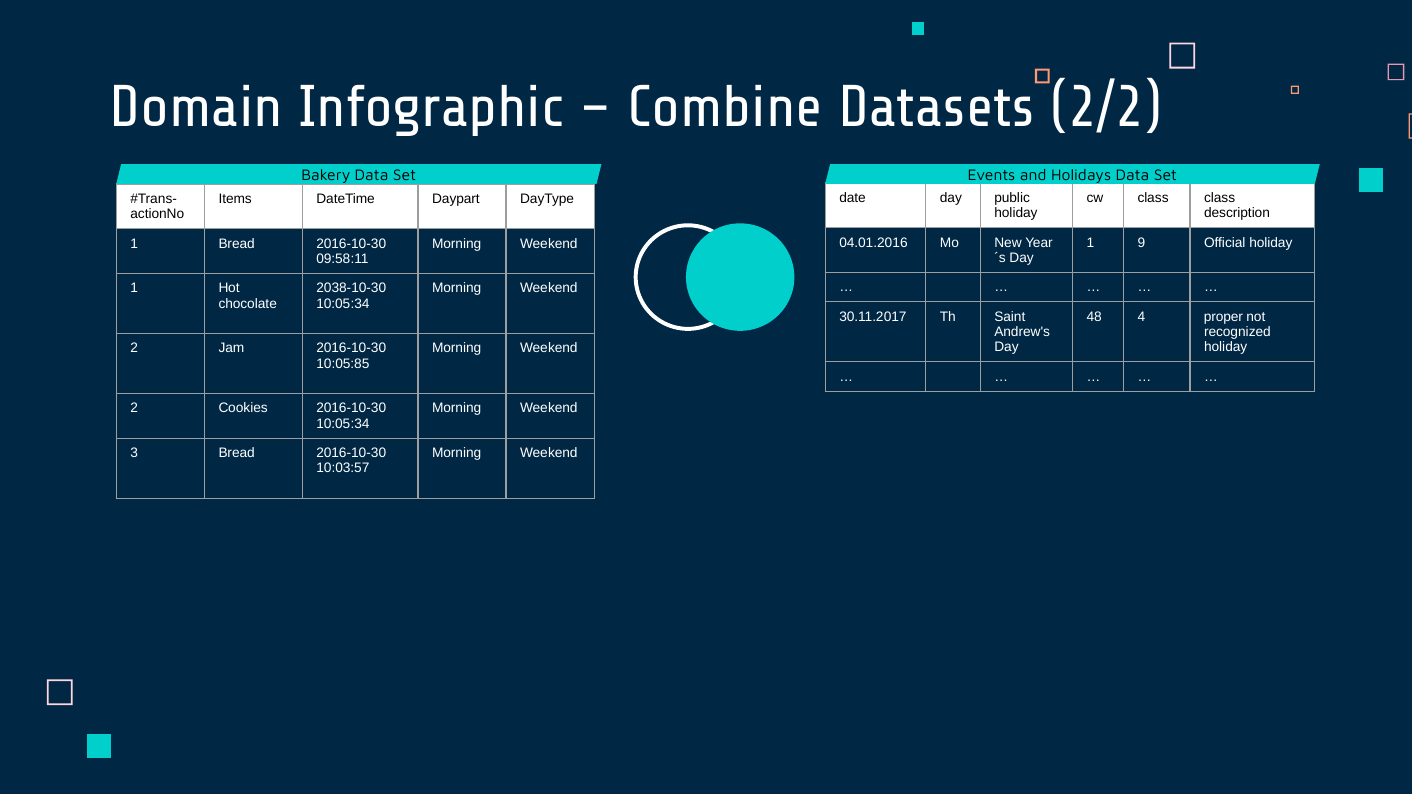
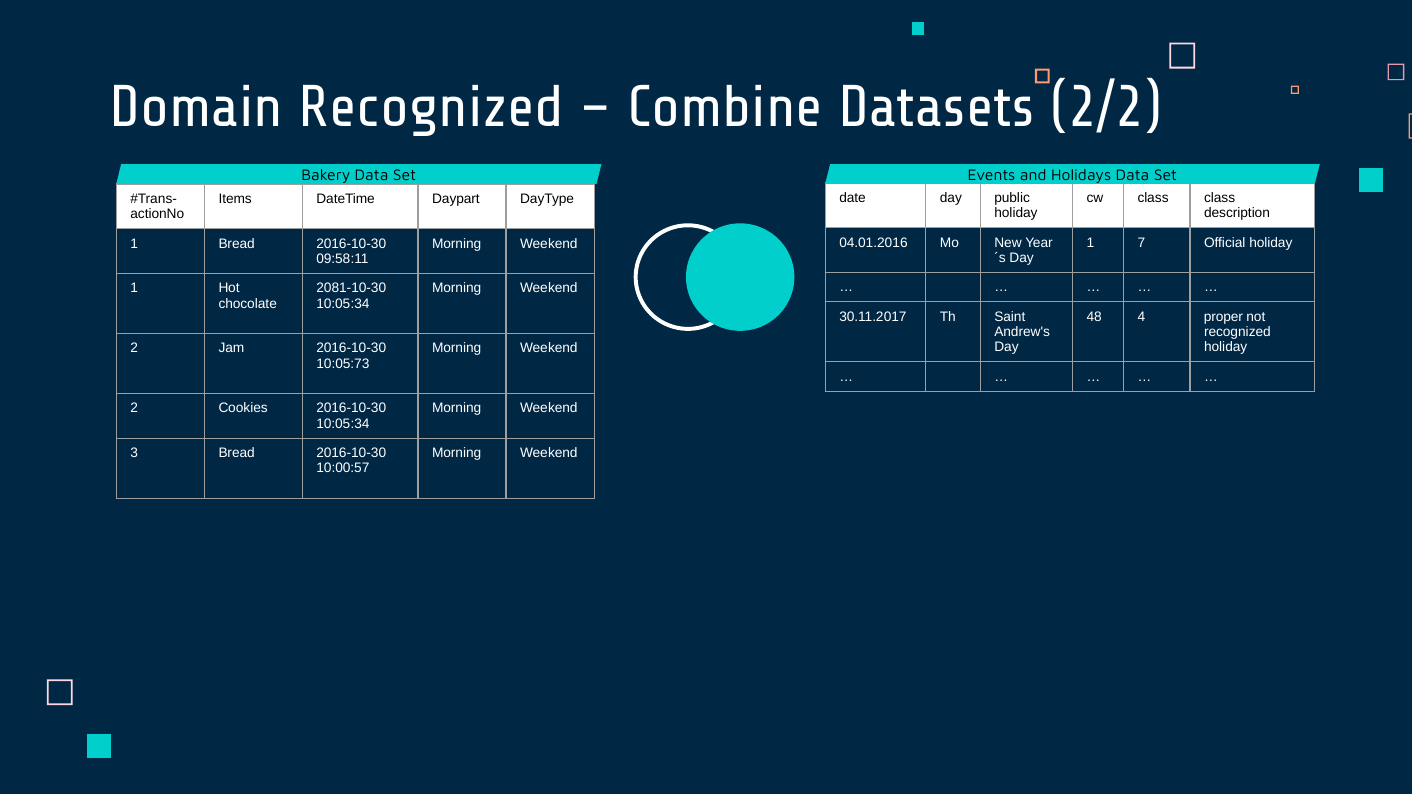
Domain Infographic: Infographic -> Recognized
9: 9 -> 7
2038-10-30: 2038-10-30 -> 2081-10-30
10:05:85: 10:05:85 -> 10:05:73
10:03:57: 10:03:57 -> 10:00:57
